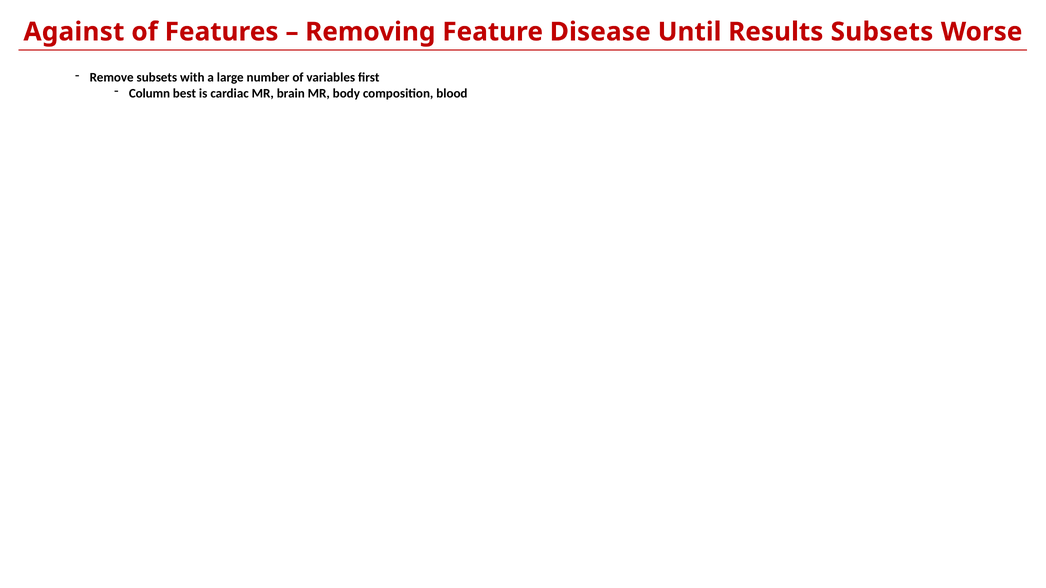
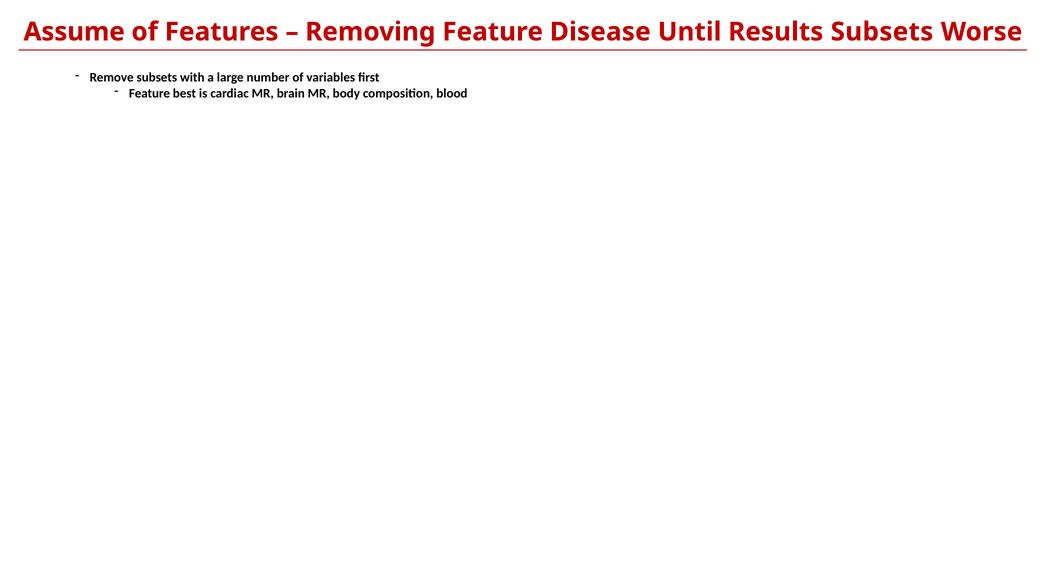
Against: Against -> Assume
Column at (149, 93): Column -> Feature
